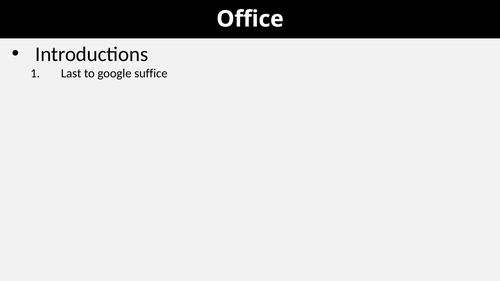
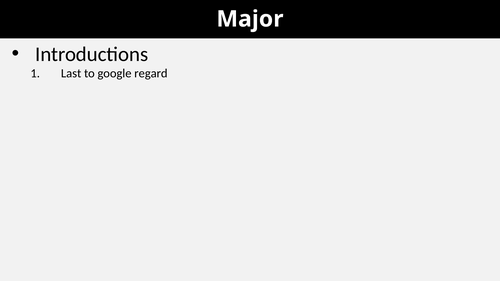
Office: Office -> Major
suffice: suffice -> regard
